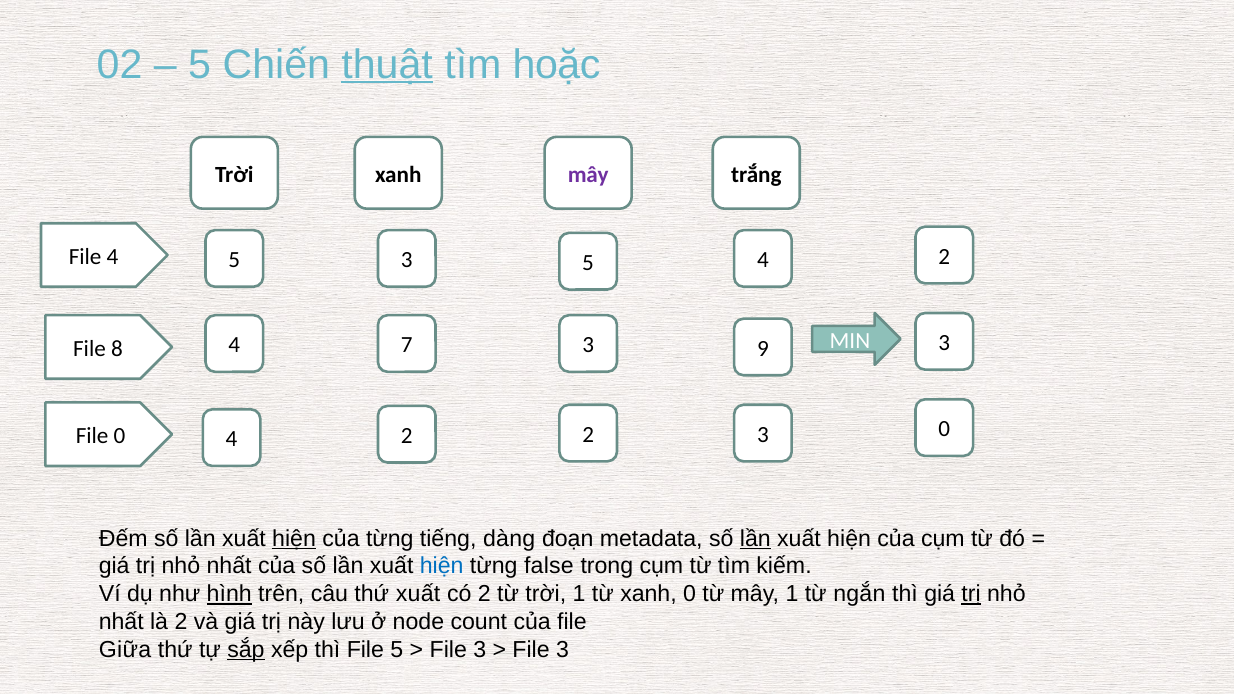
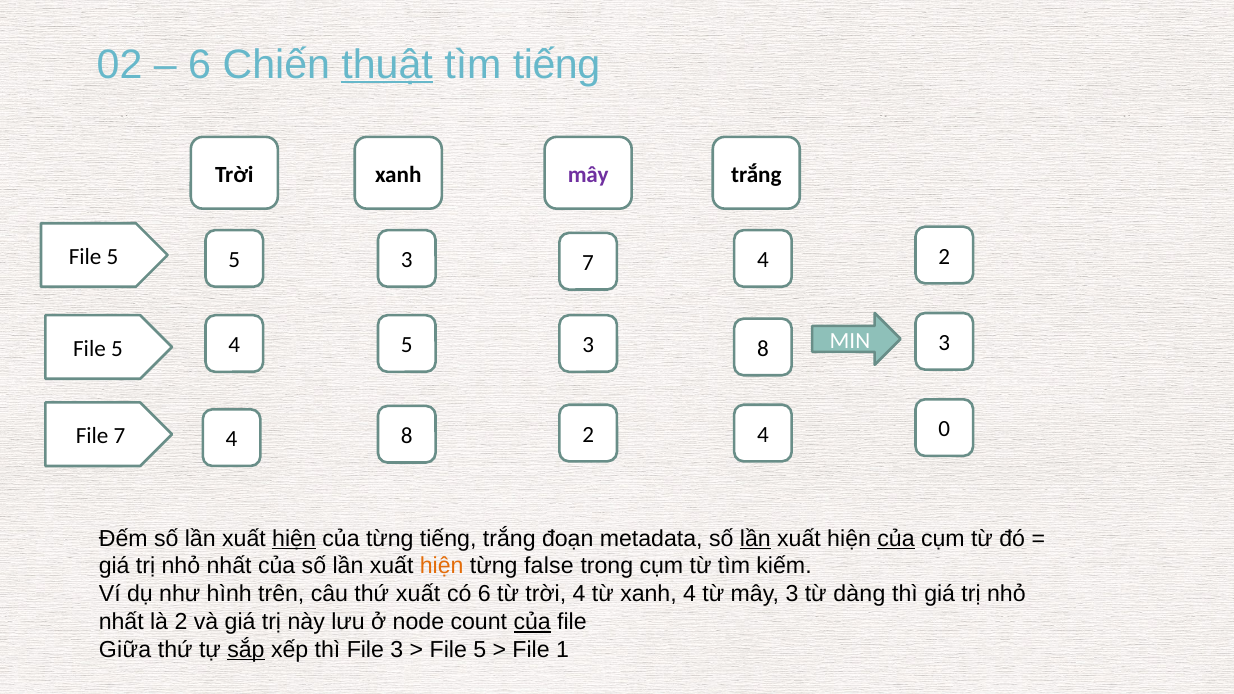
5 at (200, 64): 5 -> 6
tìm hoặc: hoặc -> tiếng
4 at (113, 257): 4 -> 5
3 5: 5 -> 7
4 7: 7 -> 5
3 9: 9 -> 8
8 at (117, 349): 8 -> 5
File 0: 0 -> 7
4 2: 2 -> 8
3 at (763, 435): 3 -> 4
tiếng dàng: dàng -> trắng
của at (896, 539) underline: none -> present
hiện at (442, 566) colour: blue -> orange
hình underline: present -> none
có 2: 2 -> 6
trời 1: 1 -> 4
xanh 0: 0 -> 4
mây 1: 1 -> 3
ngắn: ngắn -> dàng
trị at (971, 594) underline: present -> none
của at (532, 622) underline: none -> present
File 5: 5 -> 3
3 at (480, 650): 3 -> 5
3 at (563, 650): 3 -> 1
